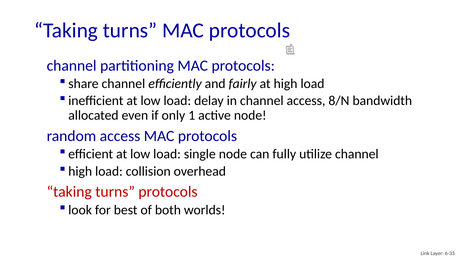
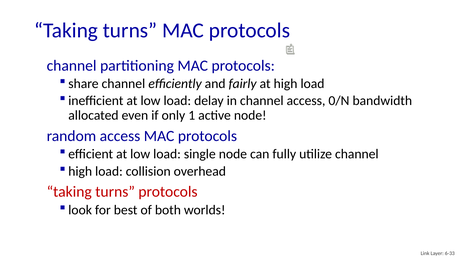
8/N: 8/N -> 0/N
